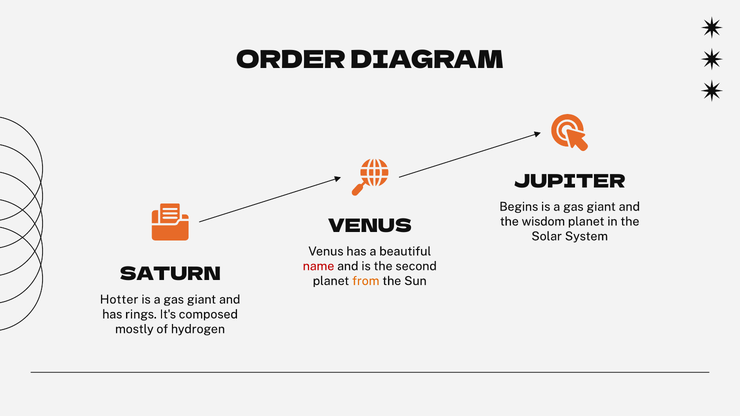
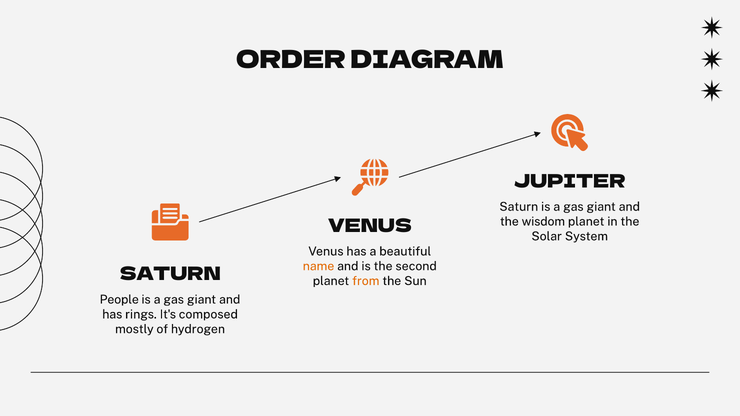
Begins at (519, 207): Begins -> Saturn
name colour: red -> orange
Hotter: Hotter -> People
